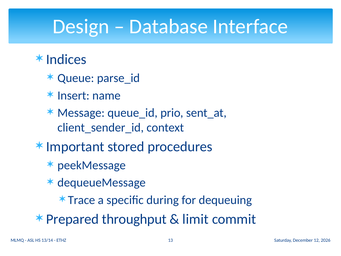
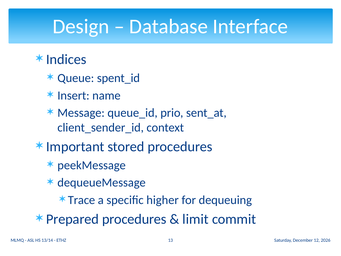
parse_id: parse_id -> spent_id
during: during -> higher
Prepared throughput: throughput -> procedures
